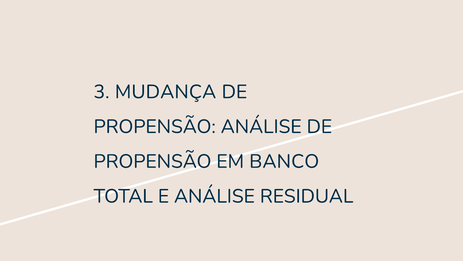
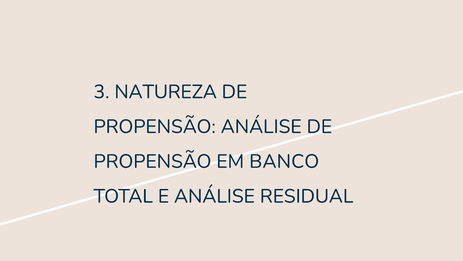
MUDANÇA: MUDANÇA -> NATUREZA
